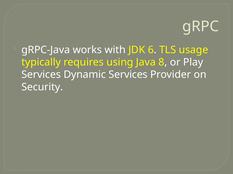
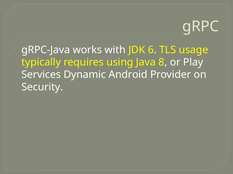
Dynamic Services: Services -> Android
